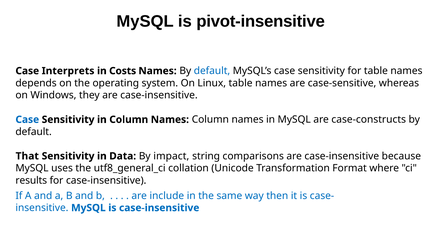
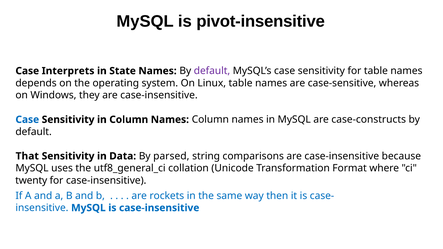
Costs: Costs -> State
default at (212, 71) colour: blue -> purple
impact: impact -> parsed
results: results -> twenty
include: include -> rockets
